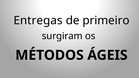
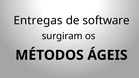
primeiro: primeiro -> software
